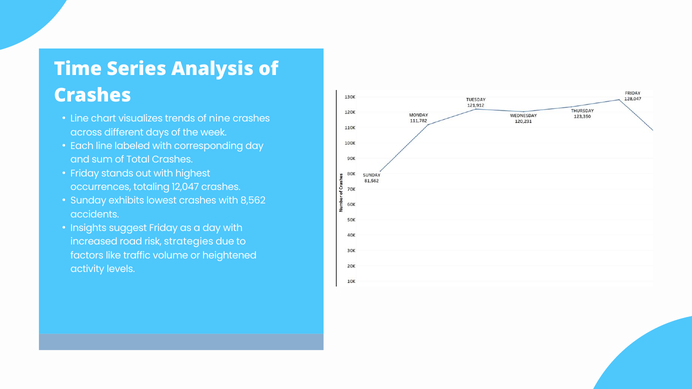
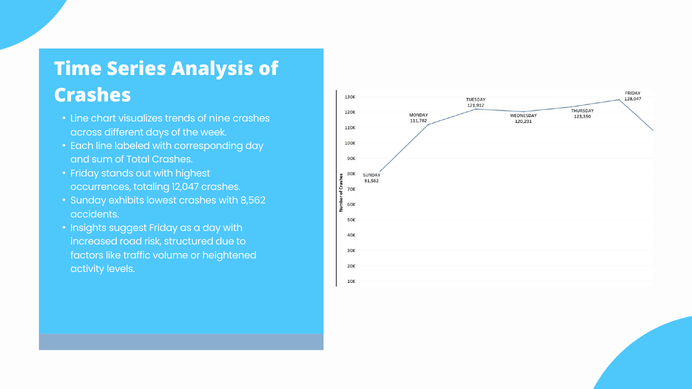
strategies: strategies -> structured
